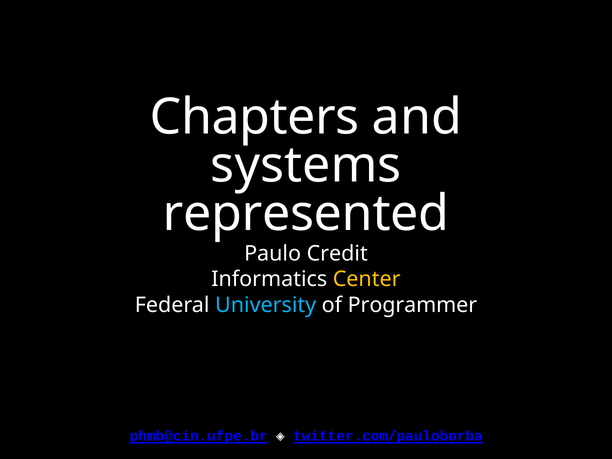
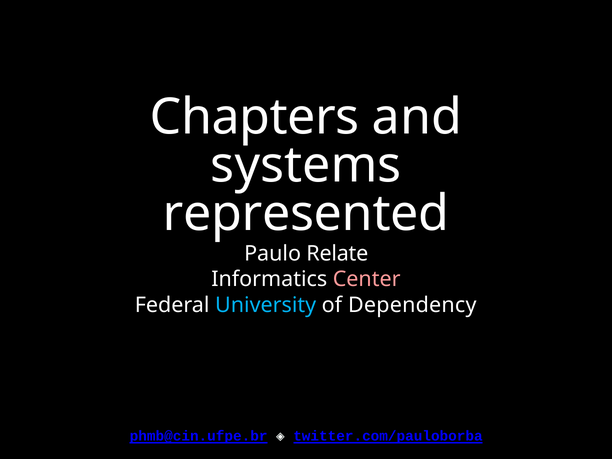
Credit: Credit -> Relate
Center colour: yellow -> pink
Programmer: Programmer -> Dependency
